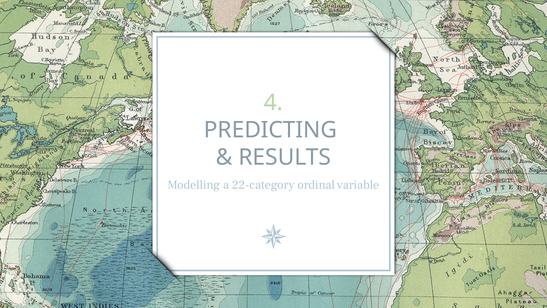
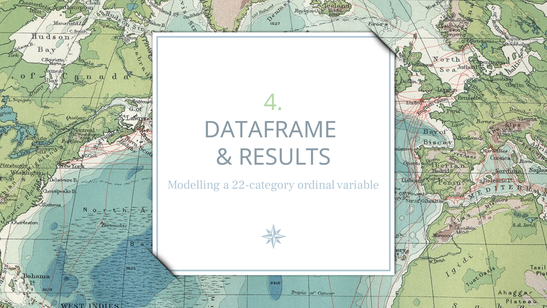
PREDICTING: PREDICTING -> DATAFRAME
